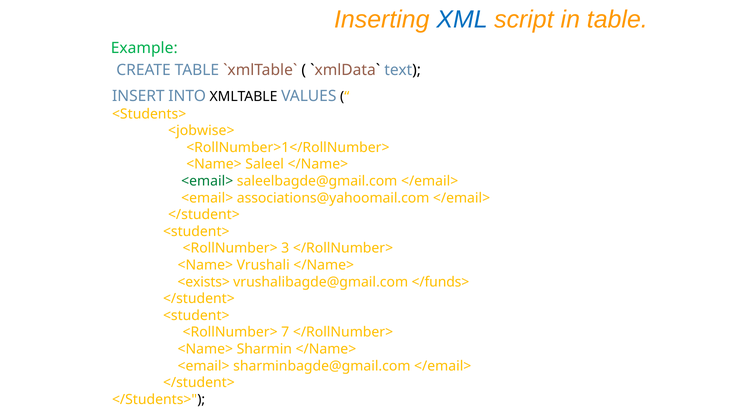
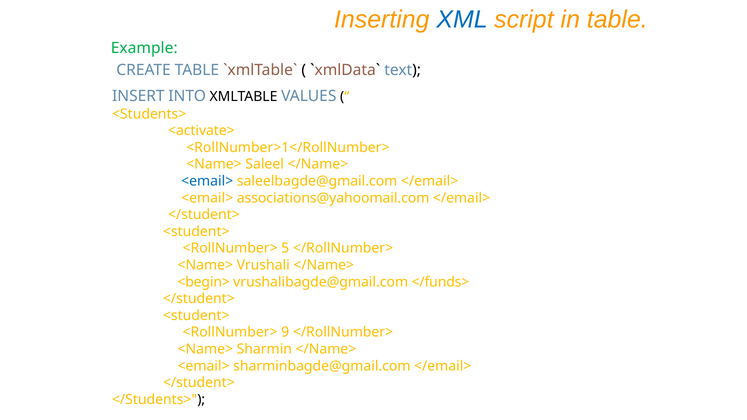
<jobwise>: <jobwise> -> <activate>
<email> at (207, 181) colour: green -> blue
3: 3 -> 5
<exists>: <exists> -> <begin>
7: 7 -> 9
